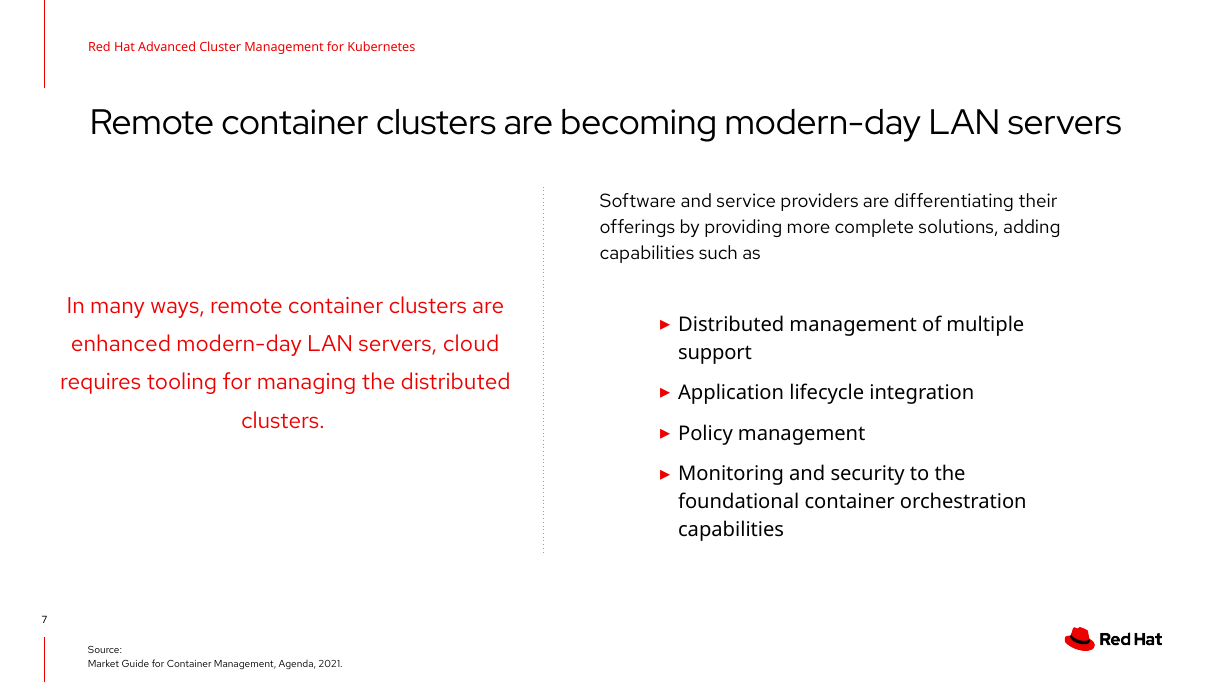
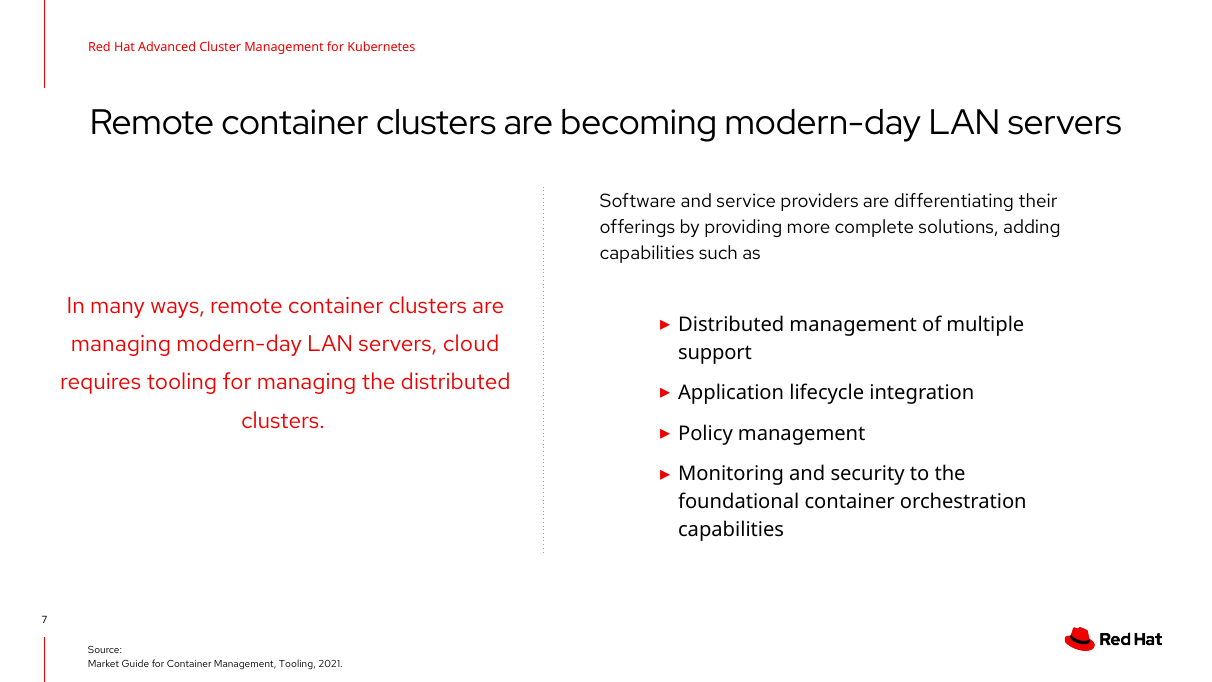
enhanced at (121, 344): enhanced -> managing
Management Agenda: Agenda -> Tooling
